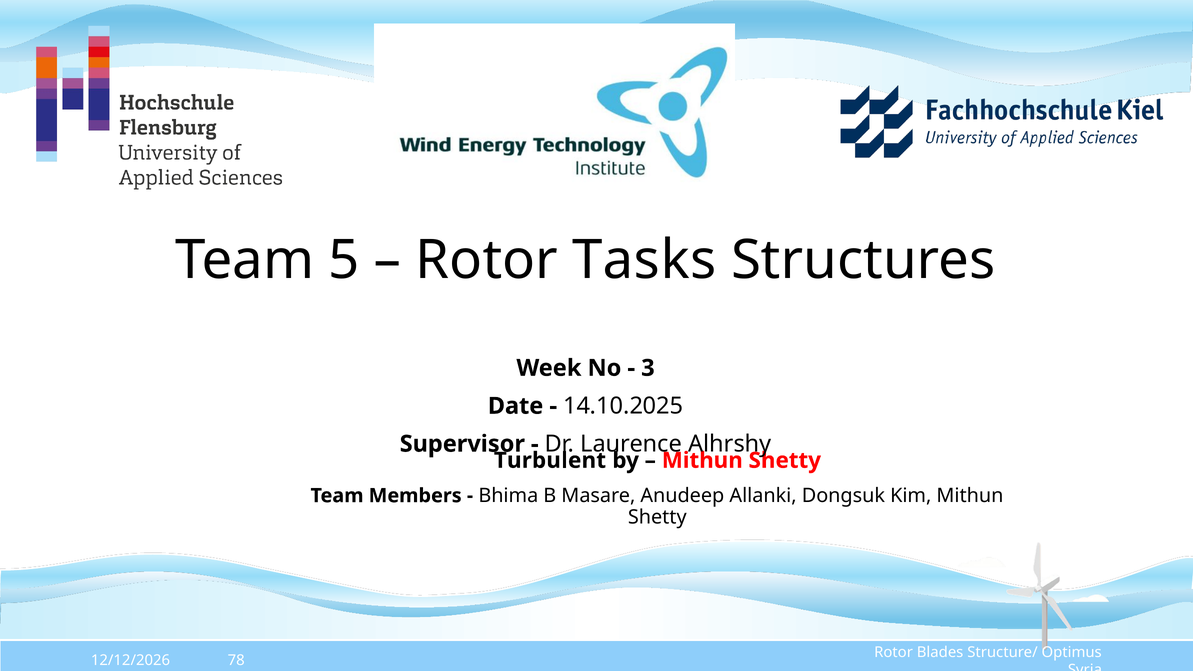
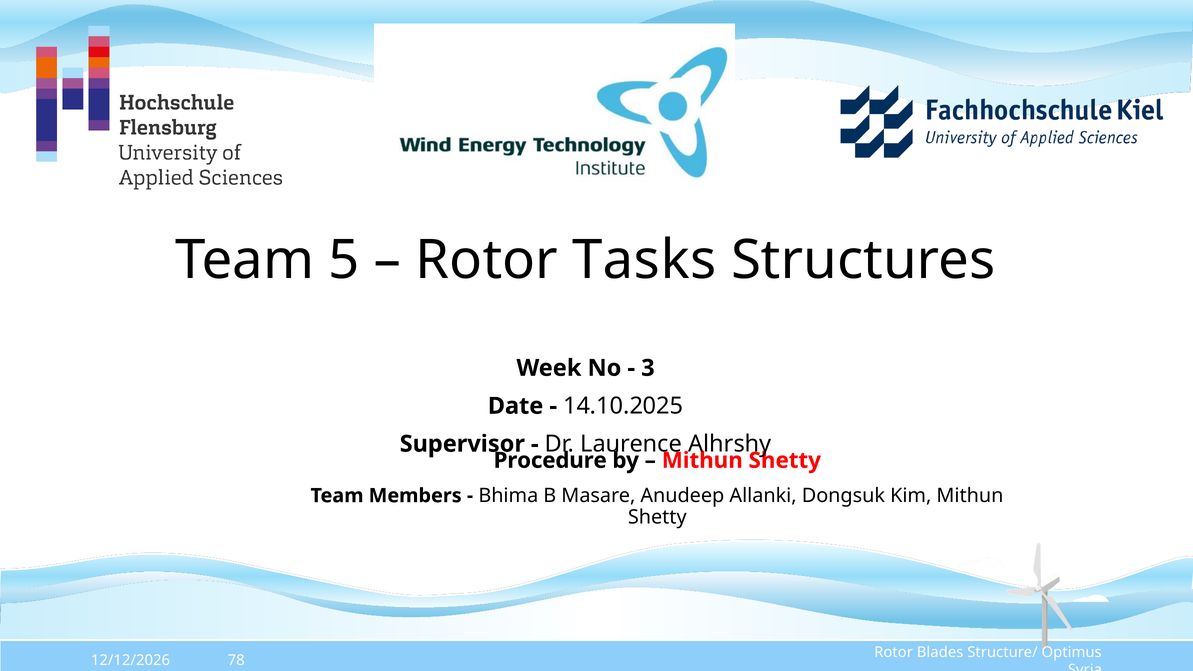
Turbulent: Turbulent -> Procedure
